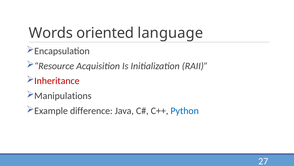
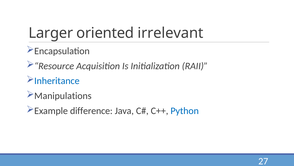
Words: Words -> Larger
language: language -> irrelevant
Inheritance colour: red -> blue
